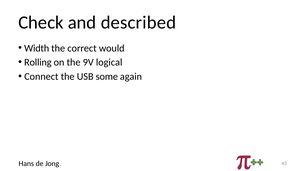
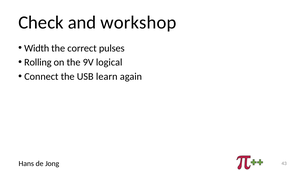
described: described -> workshop
would: would -> pulses
some: some -> learn
